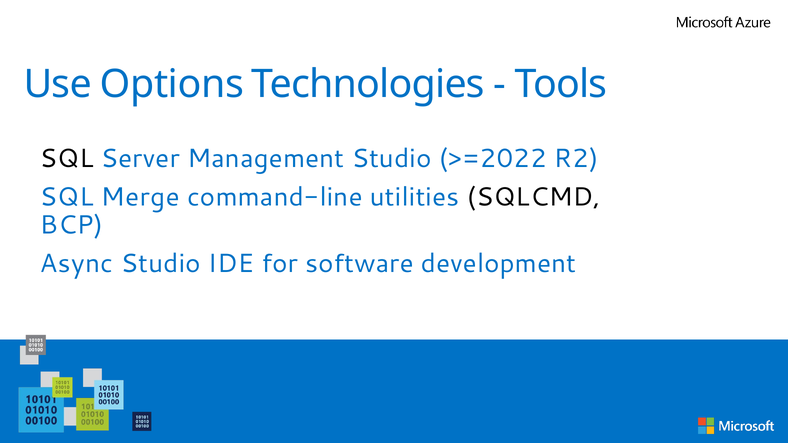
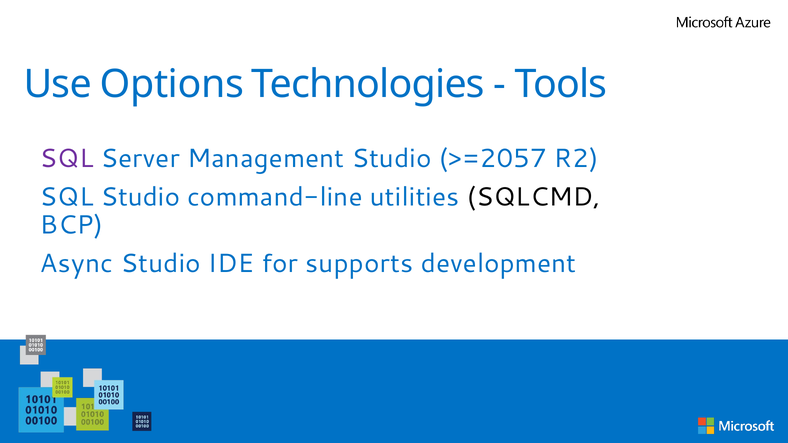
SQL at (67, 159) colour: black -> purple
>=2022: >=2022 -> >=2057
SQL Merge: Merge -> Studio
software: software -> supports
